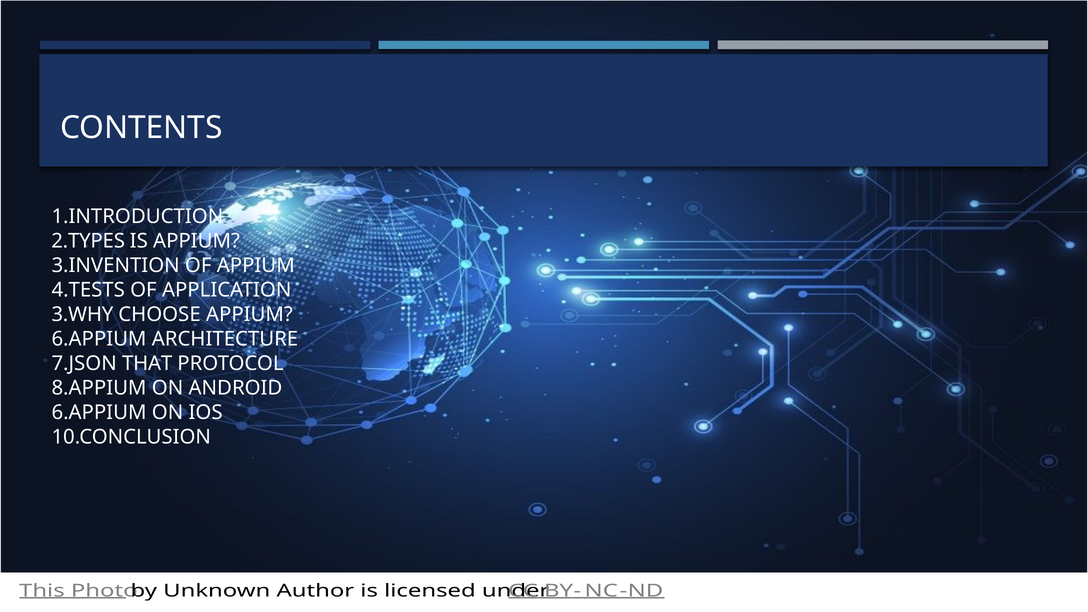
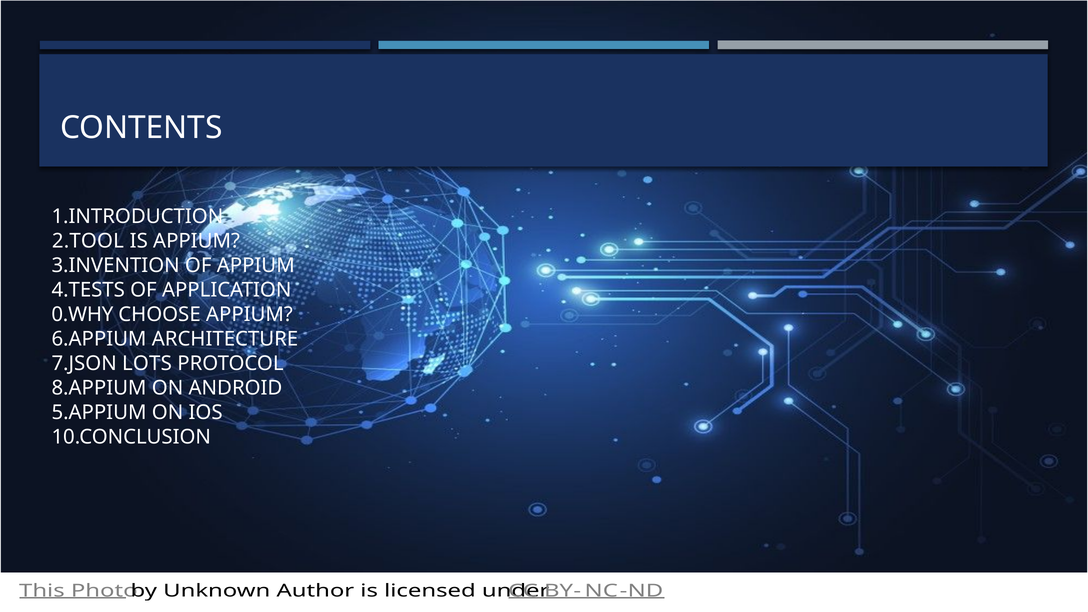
2.TYPES: 2.TYPES -> 2.TOOL
3.WHY: 3.WHY -> 0.WHY
THAT: THAT -> LOTS
6.APPIUM at (99, 412): 6.APPIUM -> 5.APPIUM
